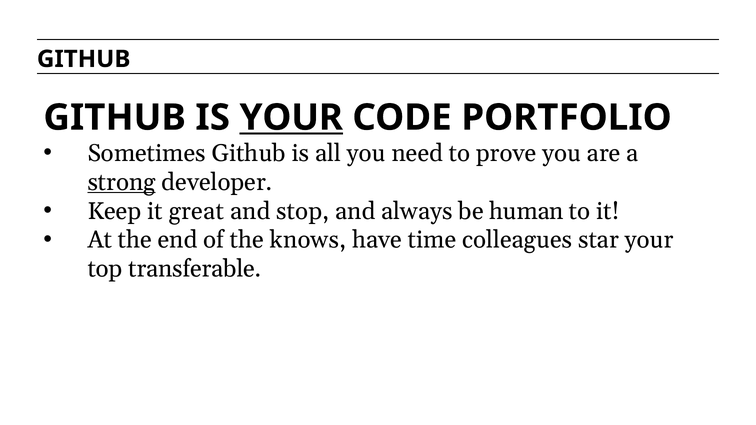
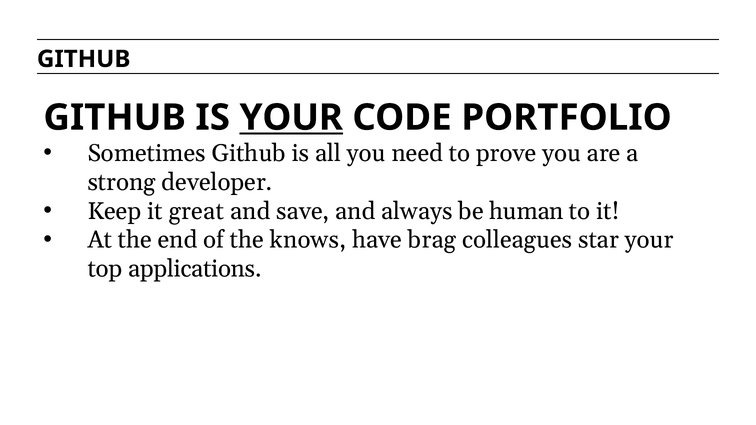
strong underline: present -> none
stop: stop -> save
time: time -> brag
transferable: transferable -> applications
